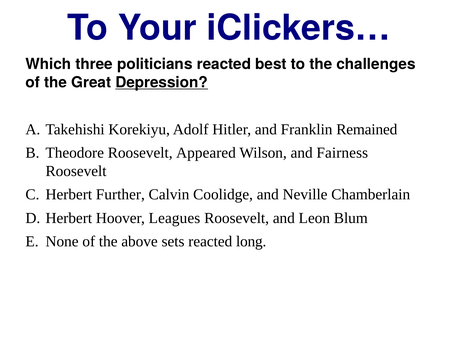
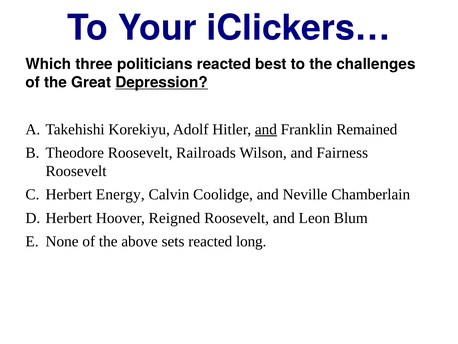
and at (266, 129) underline: none -> present
Appeared: Appeared -> Railroads
Further: Further -> Energy
Leagues: Leagues -> Reigned
